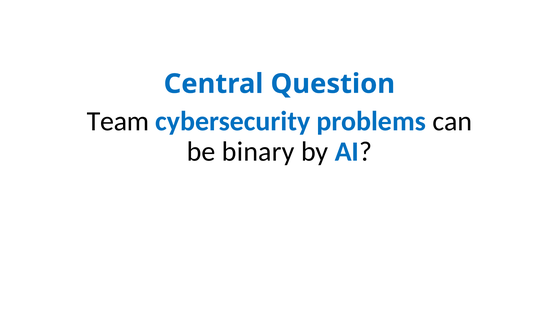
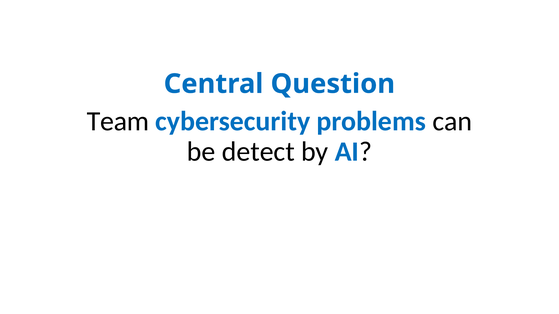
binary: binary -> detect
